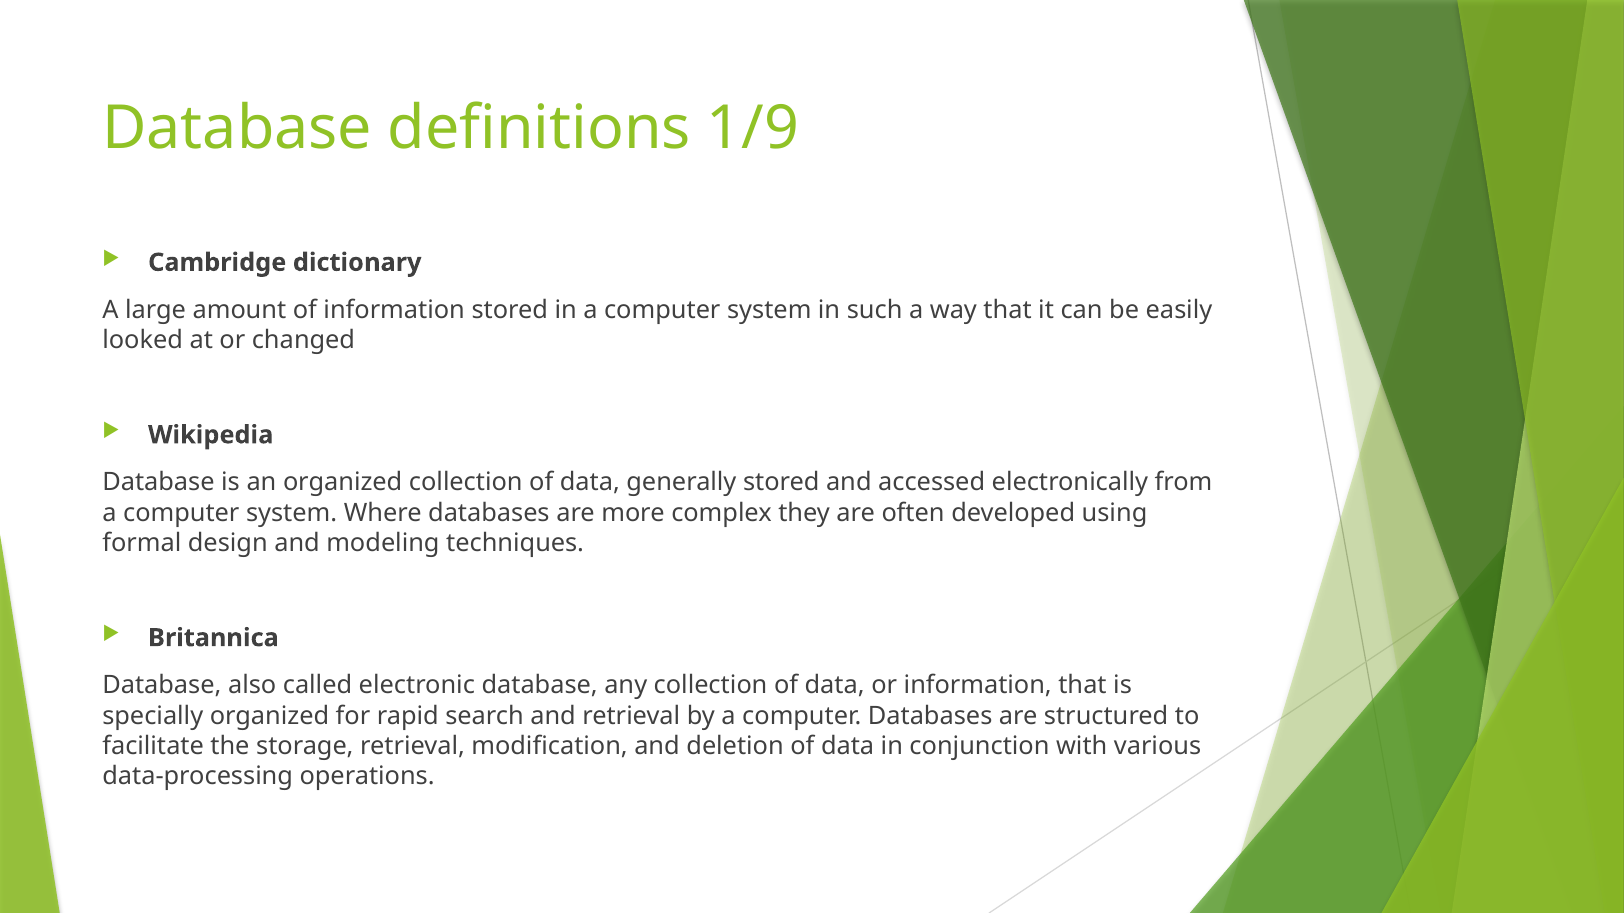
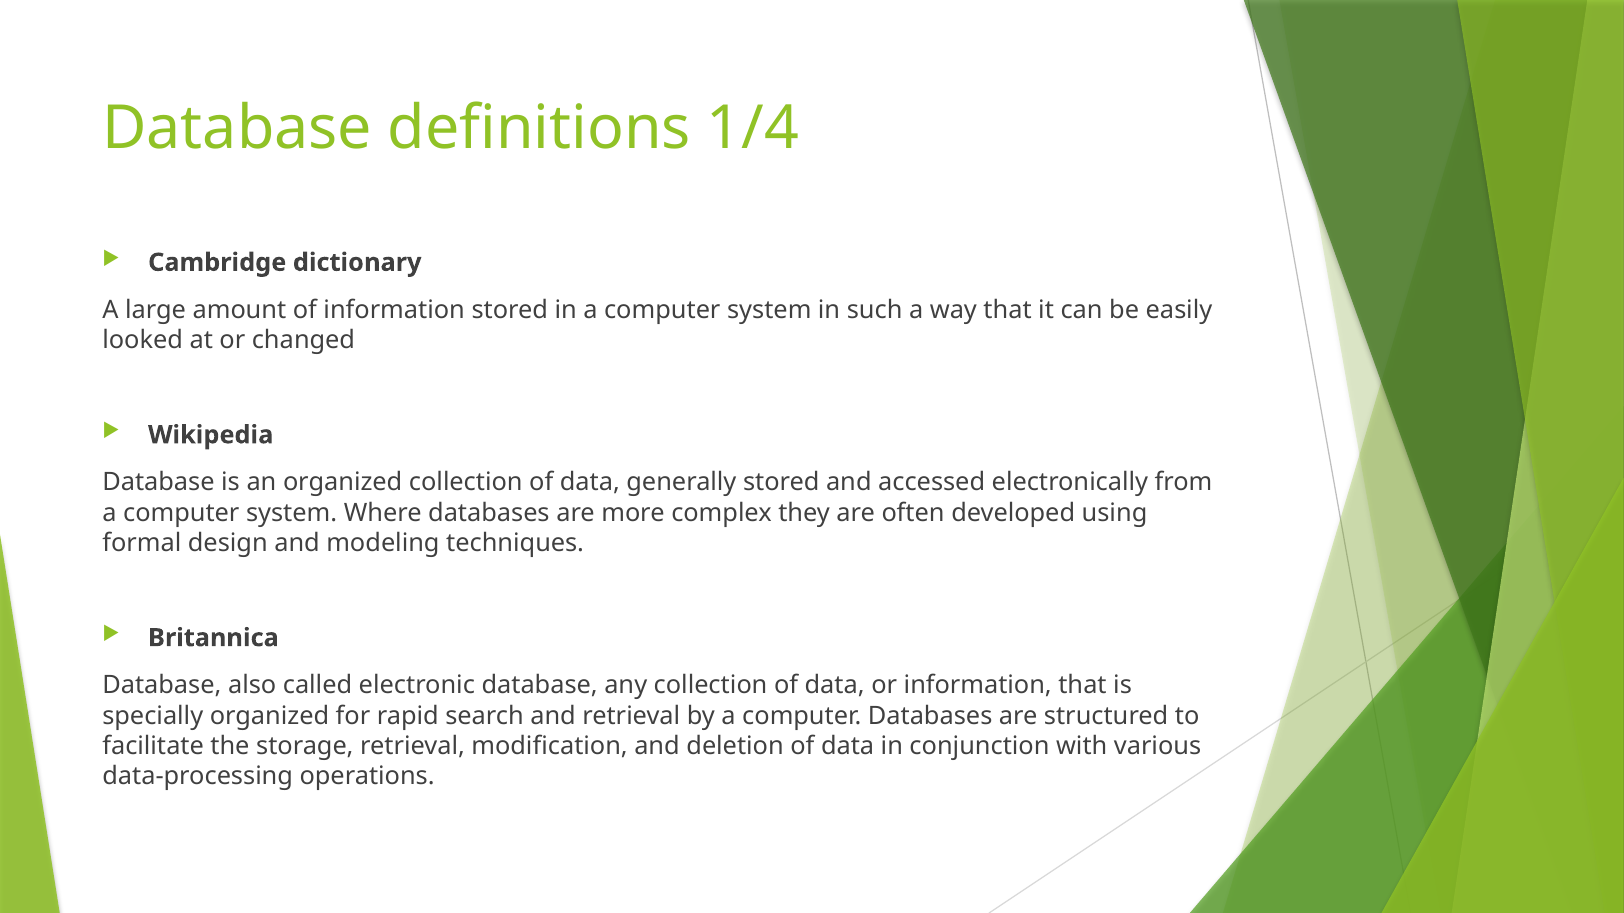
1/9: 1/9 -> 1/4
